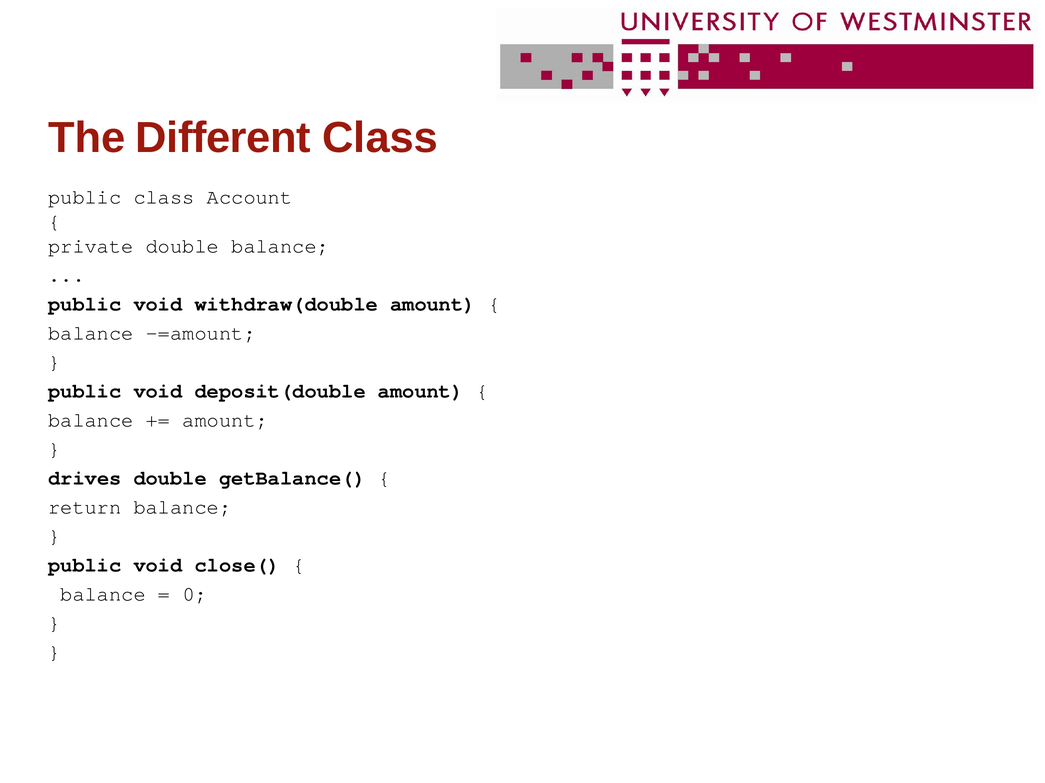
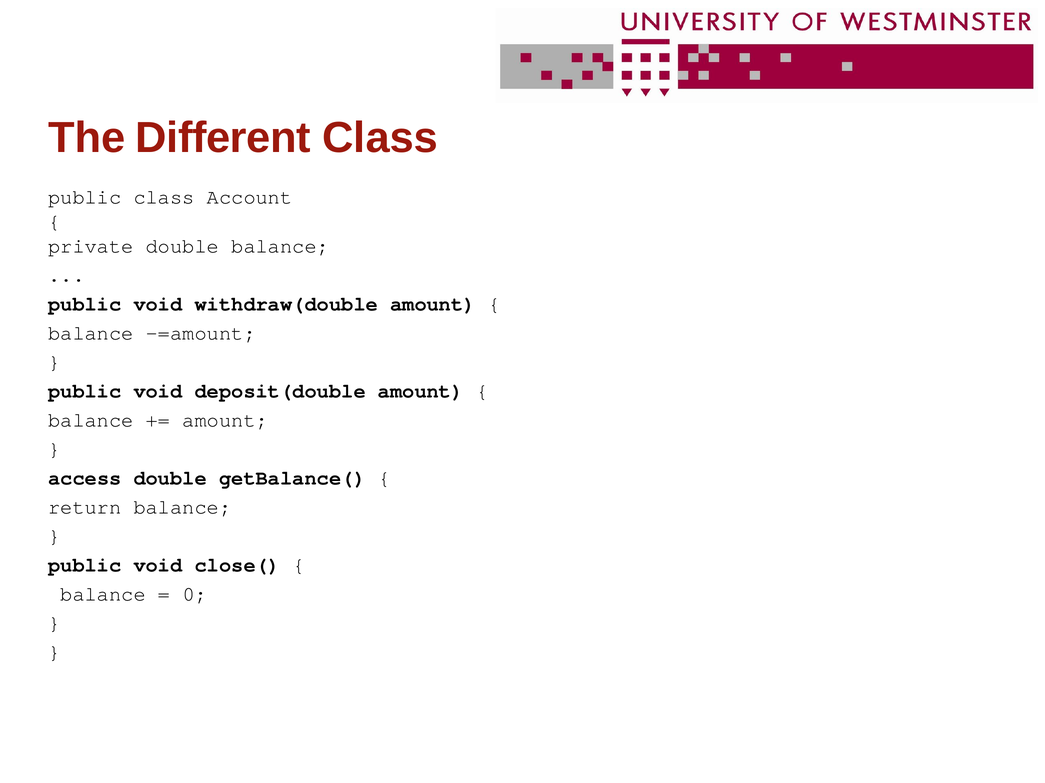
drives: drives -> access
